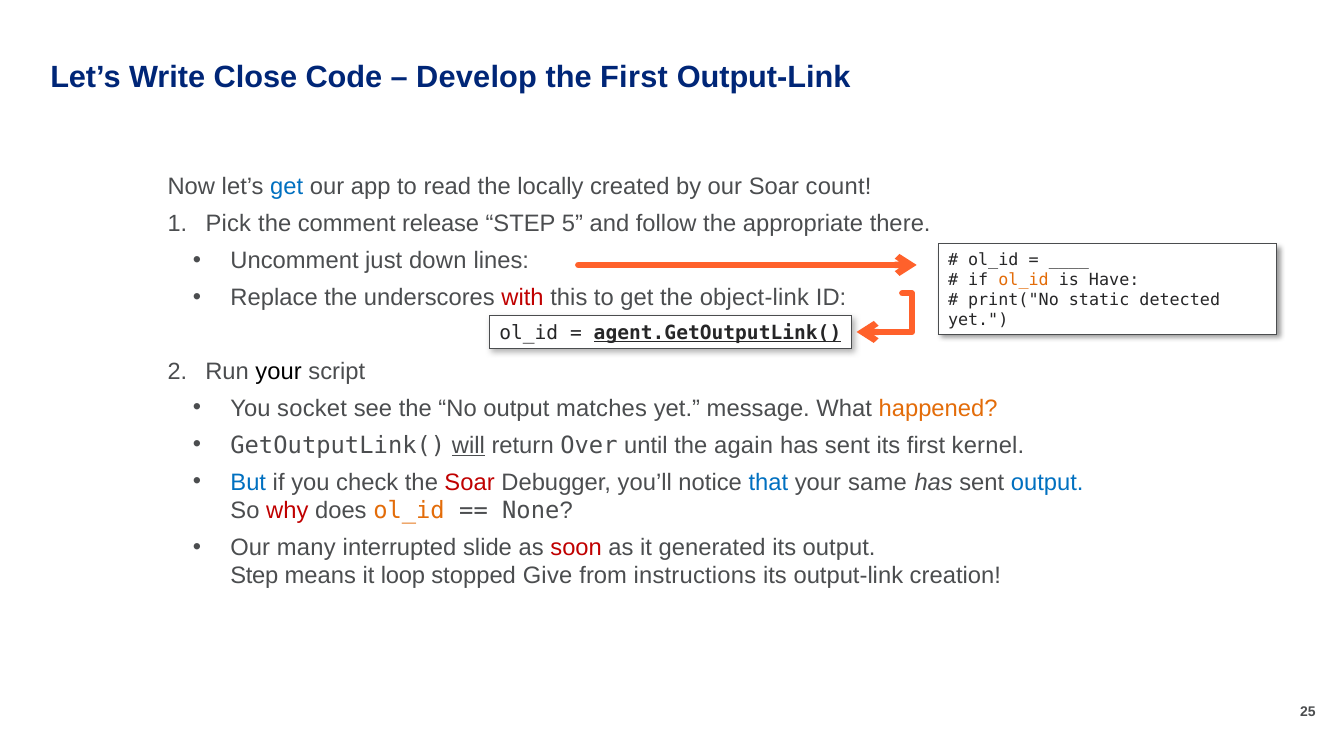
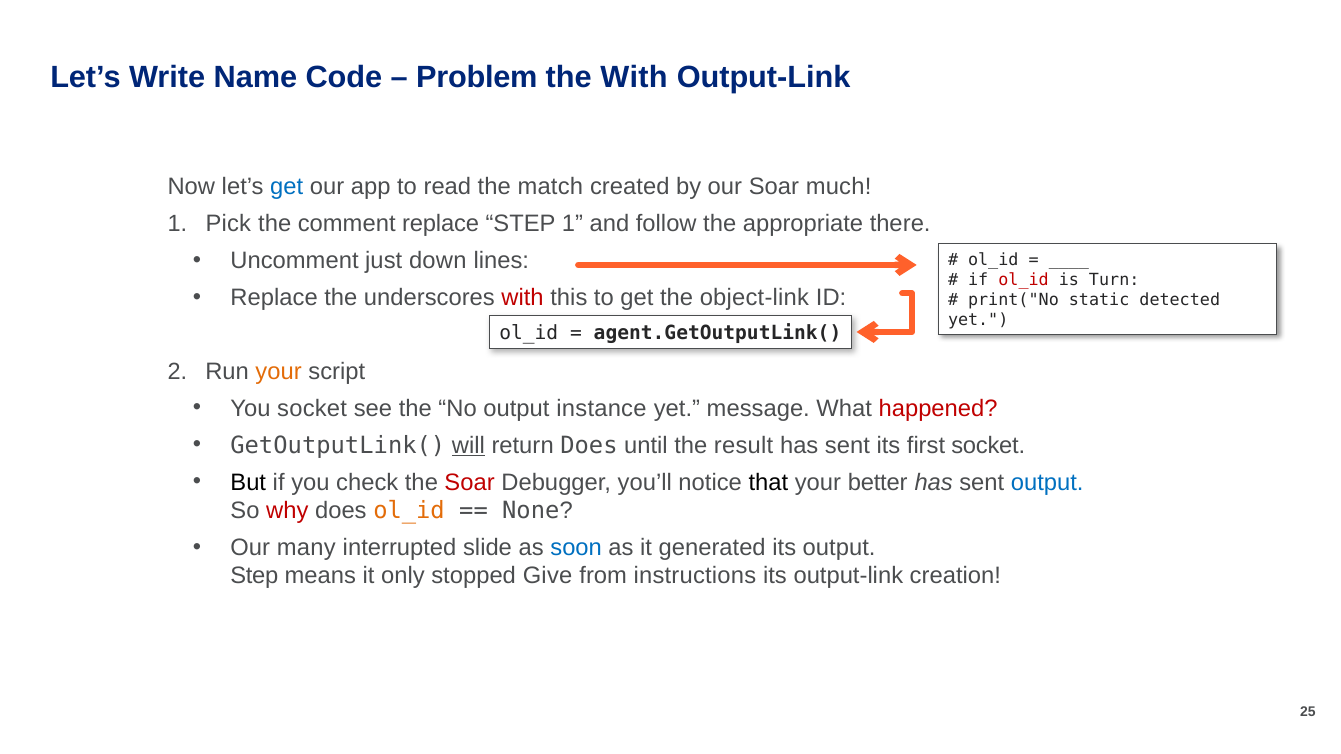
Close: Close -> Name
Develop: Develop -> Problem
the First: First -> With
locally: locally -> match
count: count -> much
comment release: release -> replace
STEP 5: 5 -> 1
ol_id at (1024, 280) colour: orange -> red
Have: Have -> Turn
agent.GetOutputLink( underline: present -> none
your at (279, 372) colour: black -> orange
matches: matches -> instance
happened colour: orange -> red
return Over: Over -> Does
again: again -> result
first kernel: kernel -> socket
But colour: blue -> black
that colour: blue -> black
same: same -> better
soon colour: red -> blue
loop: loop -> only
